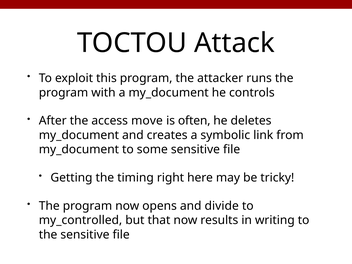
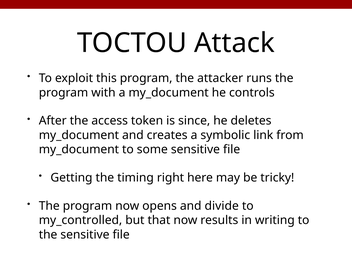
move: move -> token
often: often -> since
